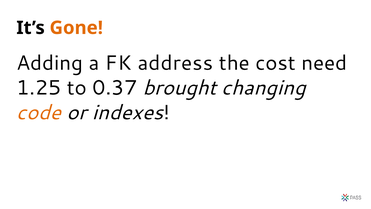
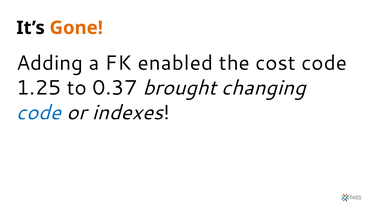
address: address -> enabled
cost need: need -> code
code at (39, 113) colour: orange -> blue
